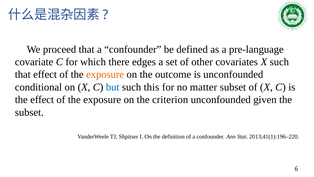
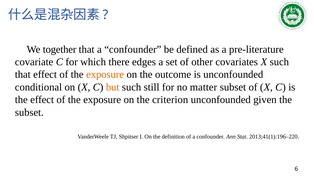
proceed: proceed -> together
pre-language: pre-language -> pre-literature
but colour: blue -> orange
this: this -> still
